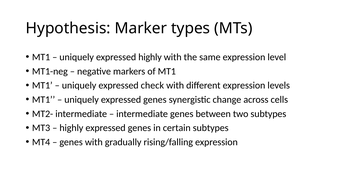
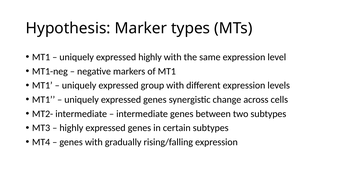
check: check -> group
